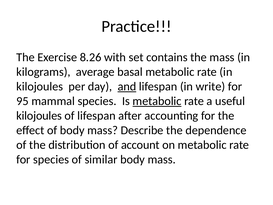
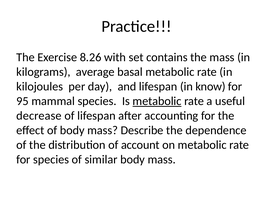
and underline: present -> none
write: write -> know
kilojoules at (39, 116): kilojoules -> decrease
